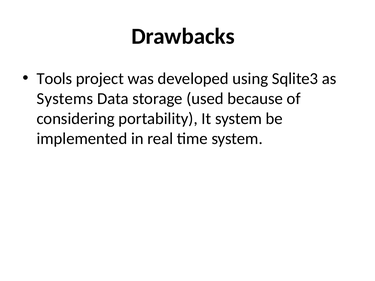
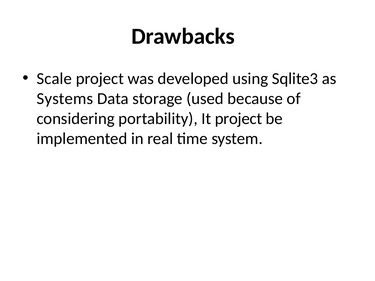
Tools: Tools -> Scale
It system: system -> project
